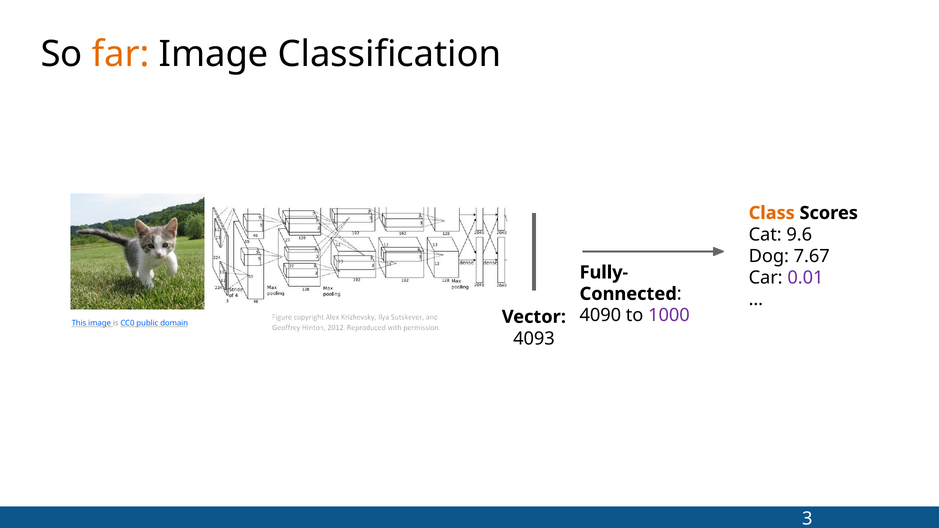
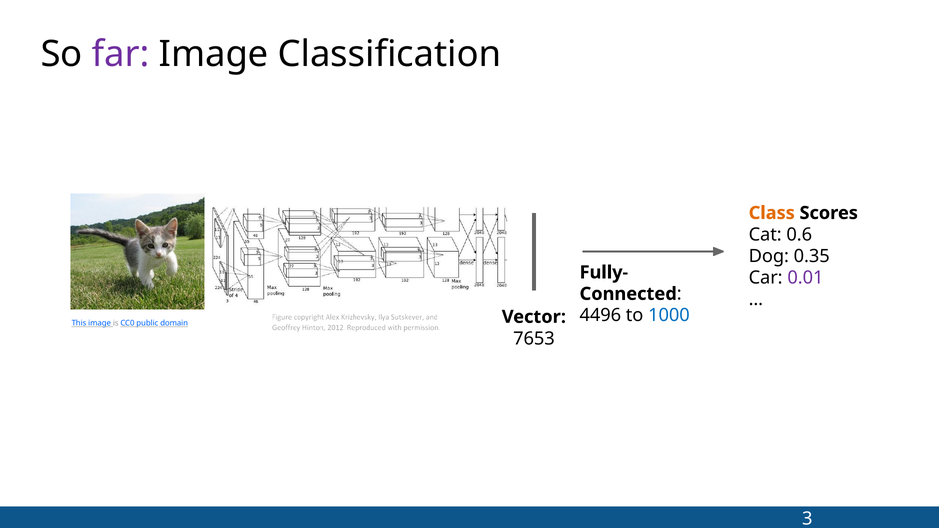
far colour: orange -> purple
9.6: 9.6 -> 0.6
7.67: 7.67 -> 0.35
4090: 4090 -> 4496
1000 colour: purple -> blue
4093: 4093 -> 7653
